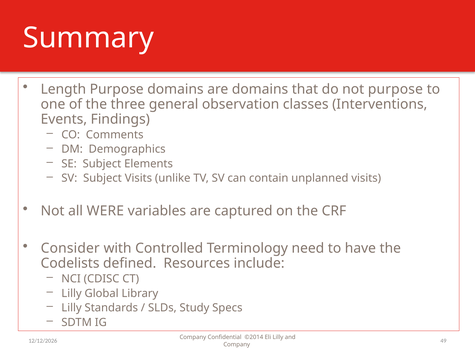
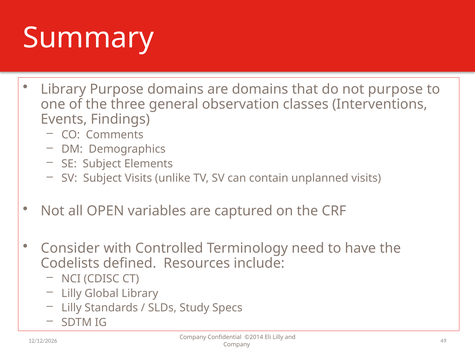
Length at (63, 89): Length -> Library
WERE: WERE -> OPEN
